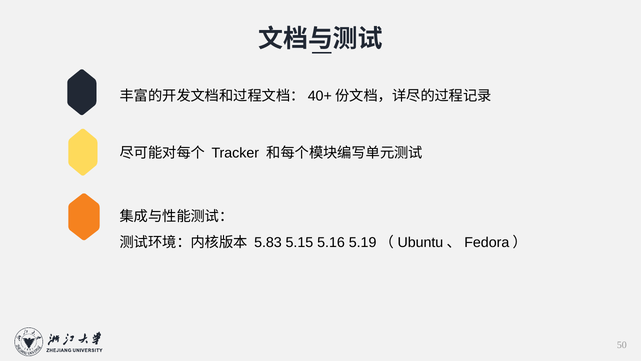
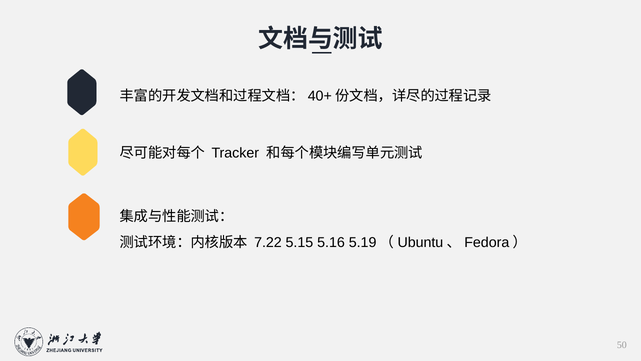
5.83: 5.83 -> 7.22
